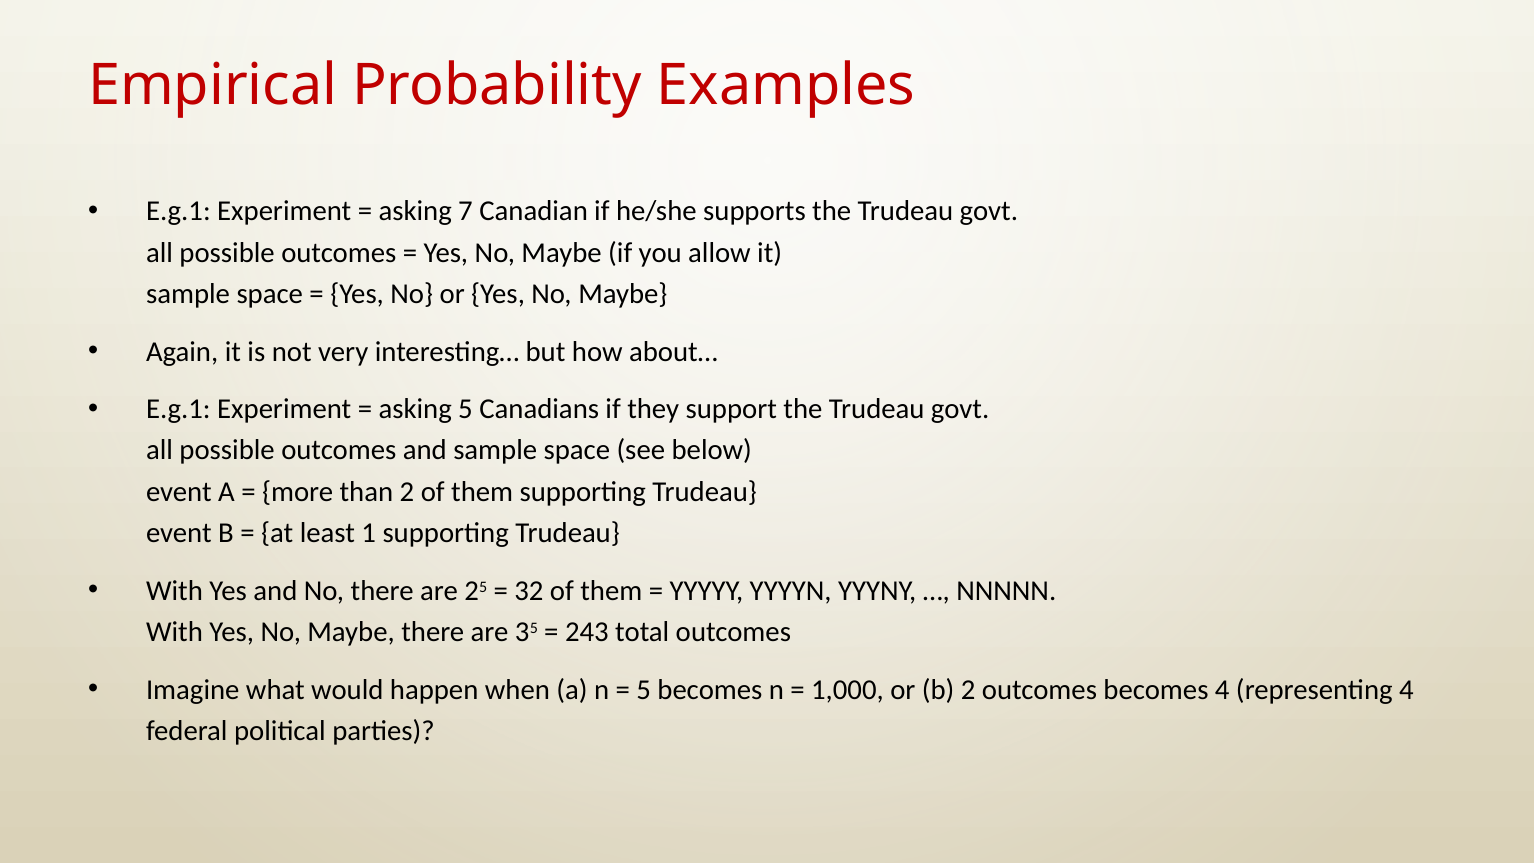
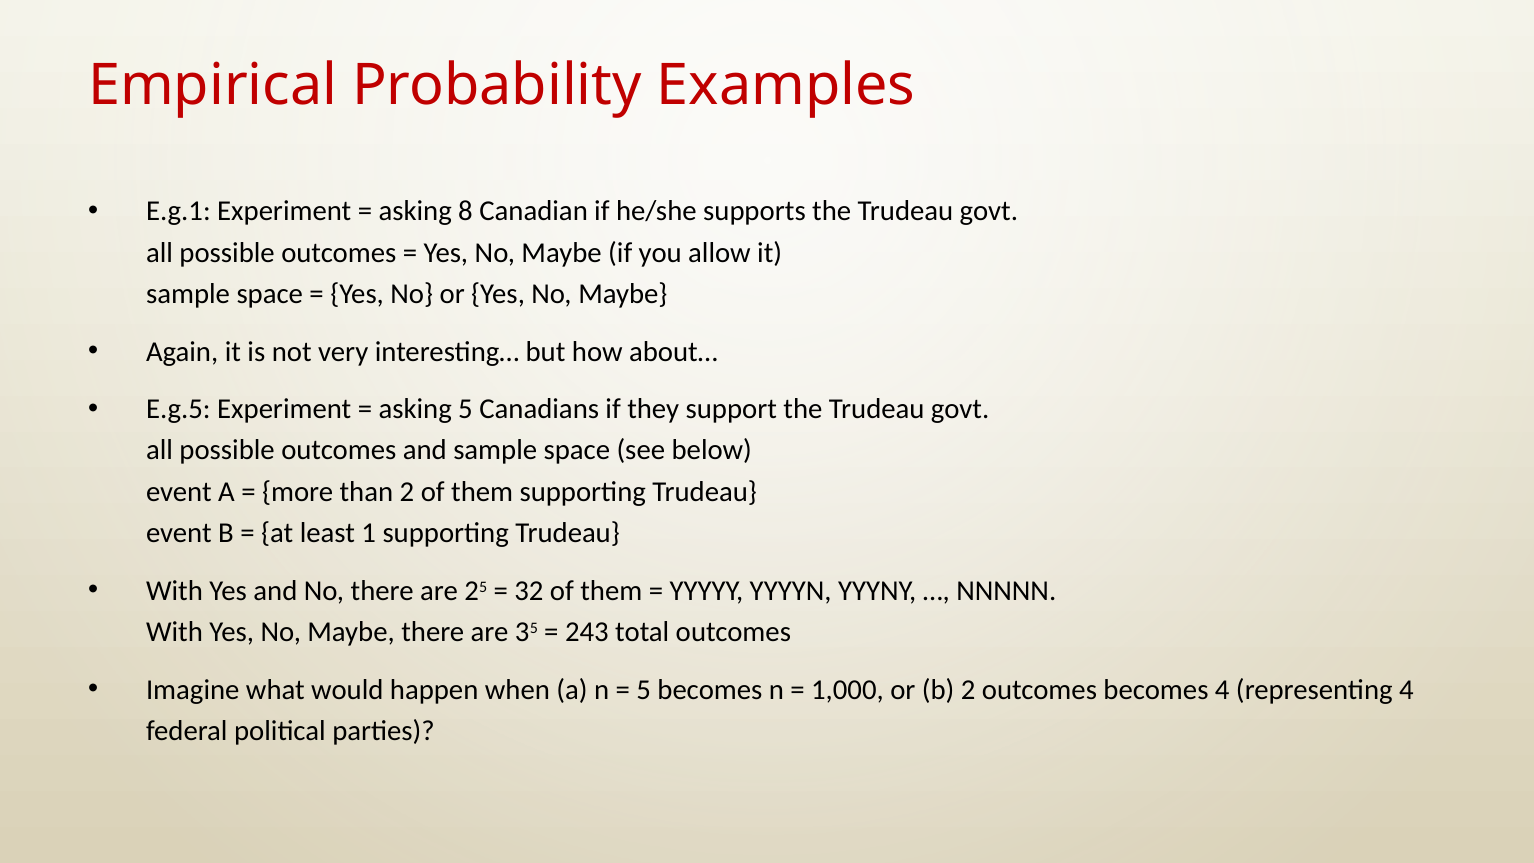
7: 7 -> 8
E.g.1 at (178, 409): E.g.1 -> E.g.5
